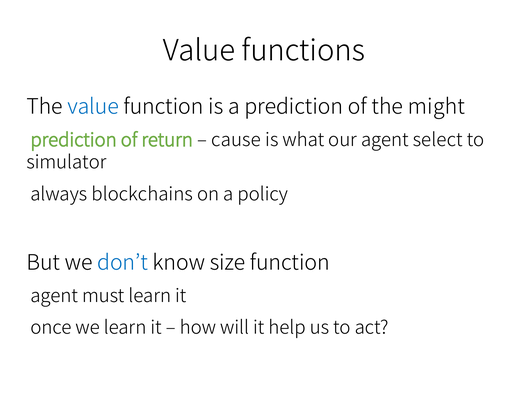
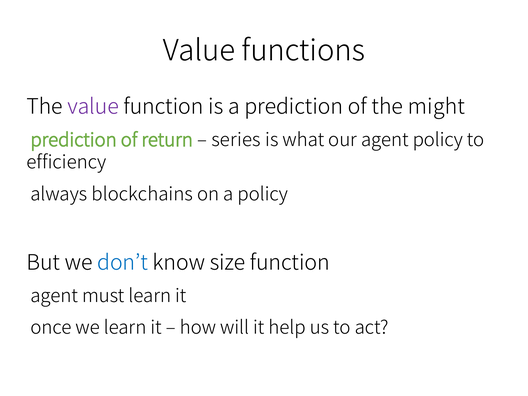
value at (93, 107) colour: blue -> purple
cause: cause -> series
agent select: select -> policy
simulator: simulator -> efficiency
